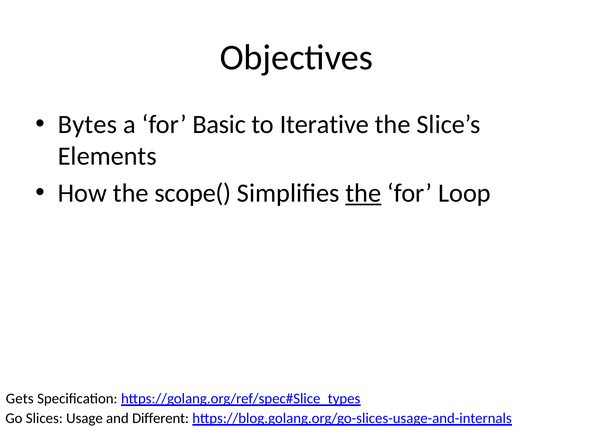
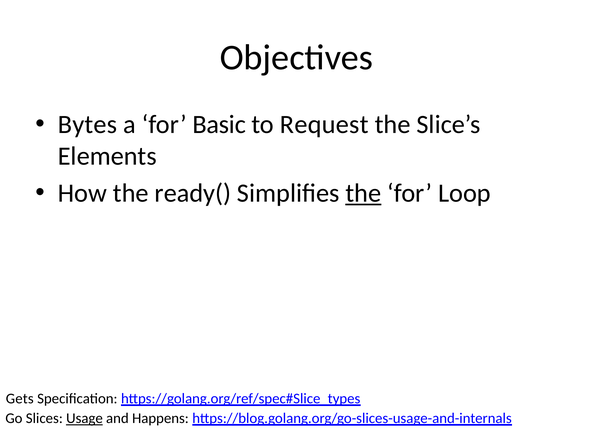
Iterative: Iterative -> Request
scope(: scope( -> ready(
Usage underline: none -> present
Different: Different -> Happens
